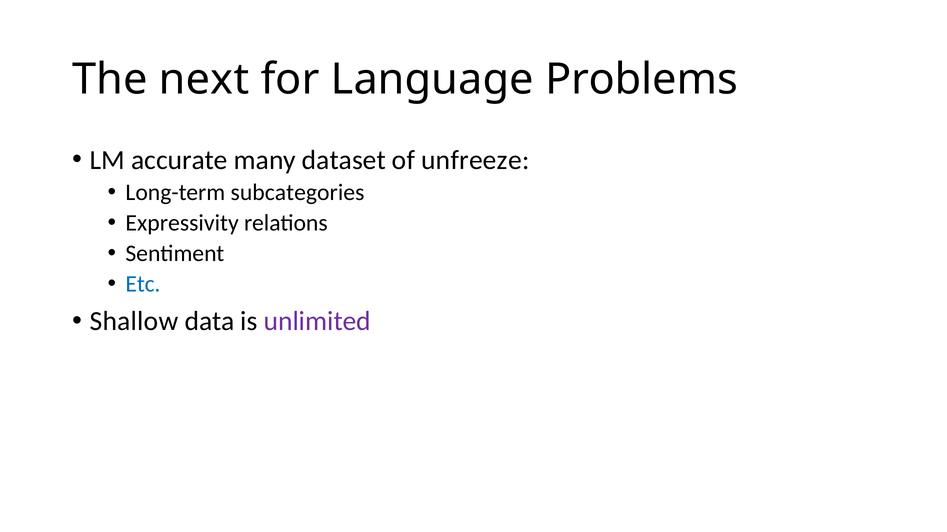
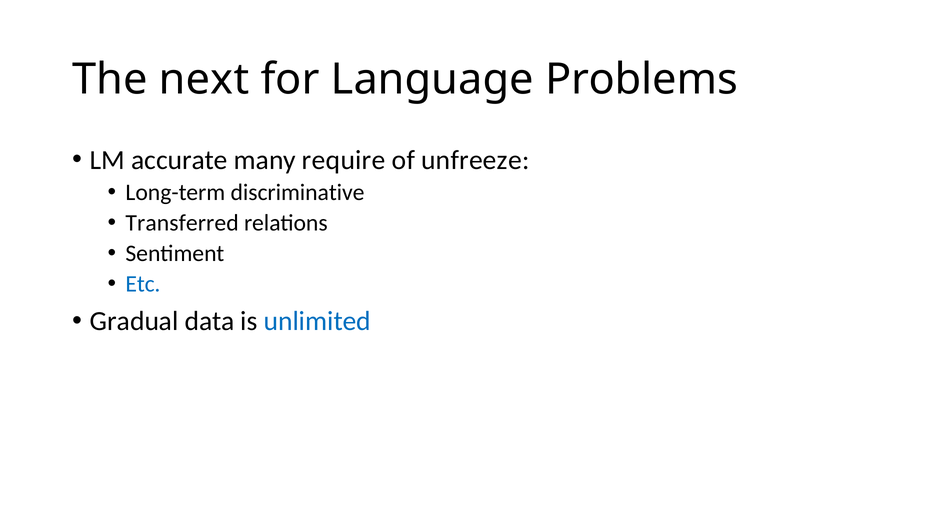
dataset: dataset -> require
subcategories: subcategories -> discriminative
Expressivity: Expressivity -> Transferred
Shallow: Shallow -> Gradual
unlimited colour: purple -> blue
